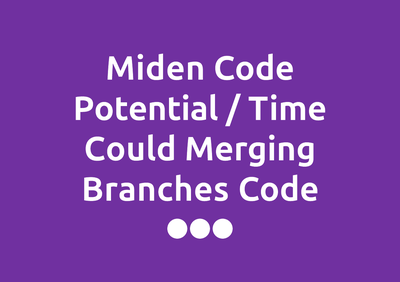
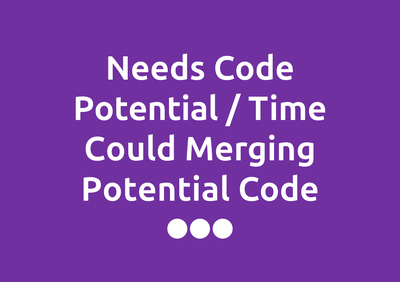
Miden: Miden -> Needs
Branches at (155, 190): Branches -> Potential
